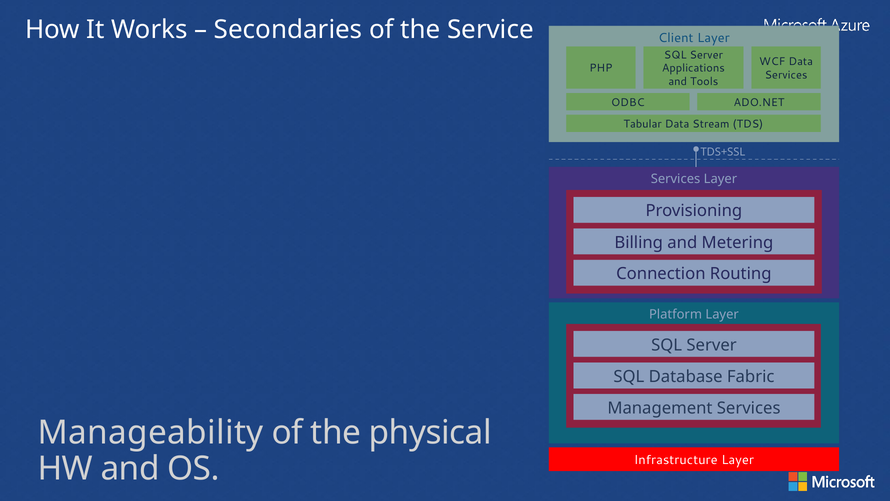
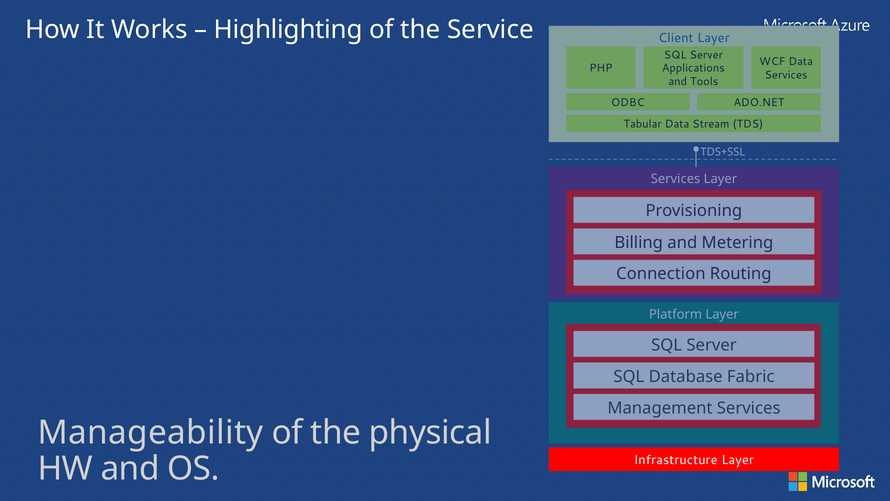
Secondaries: Secondaries -> Highlighting
